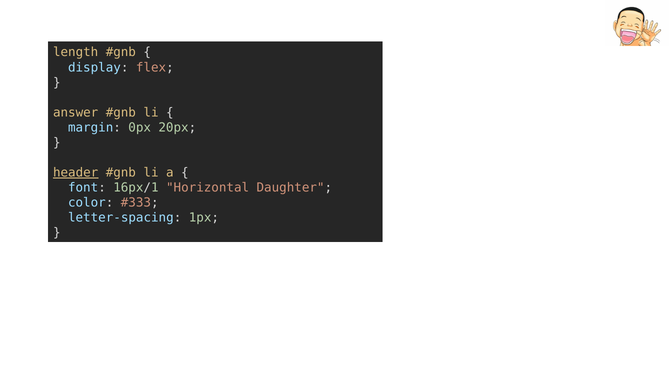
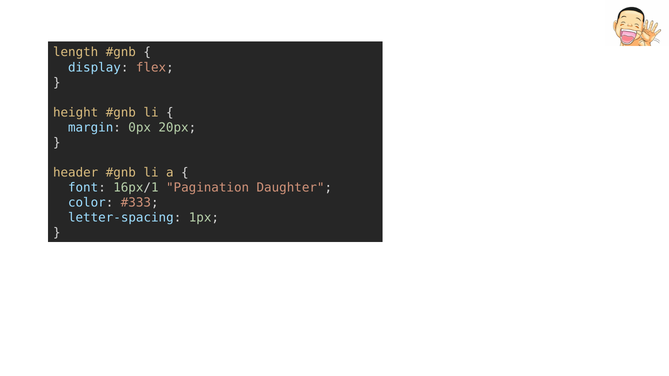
answer: answer -> height
header underline: present -> none
Horizontal: Horizontal -> Pagination
